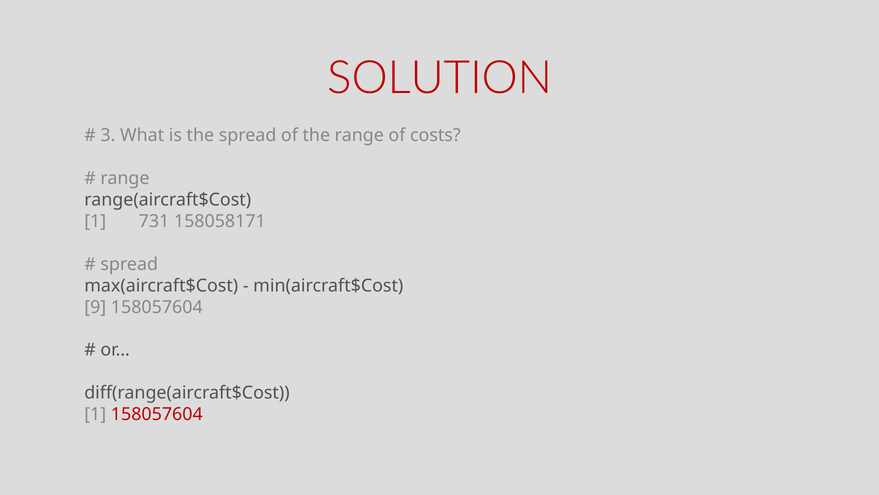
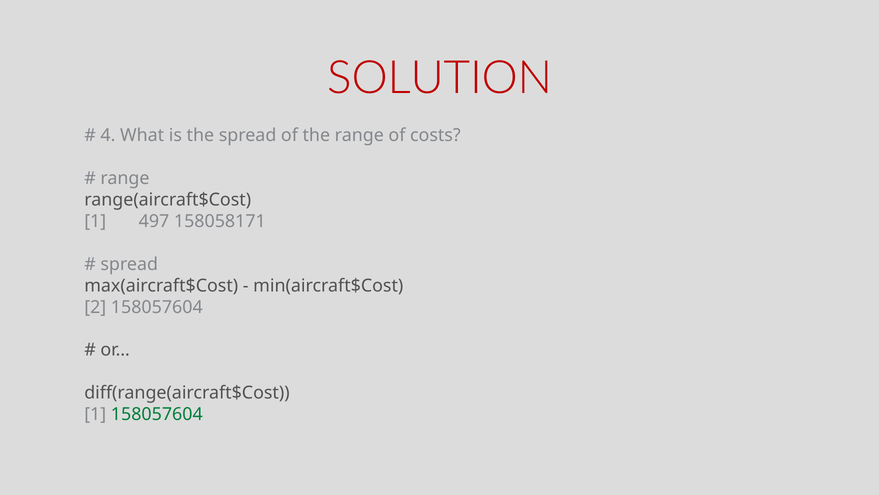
3: 3 -> 4
731: 731 -> 497
9: 9 -> 2
158057604 at (157, 414) colour: red -> green
